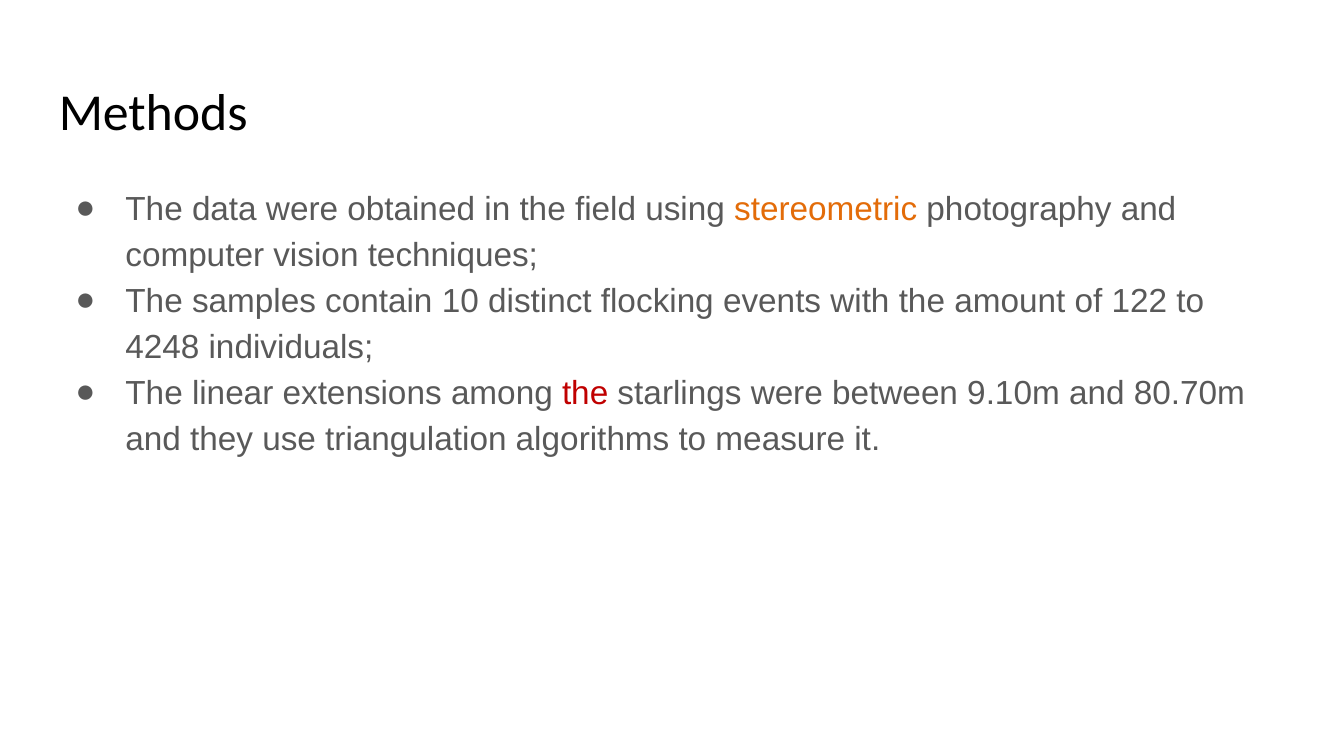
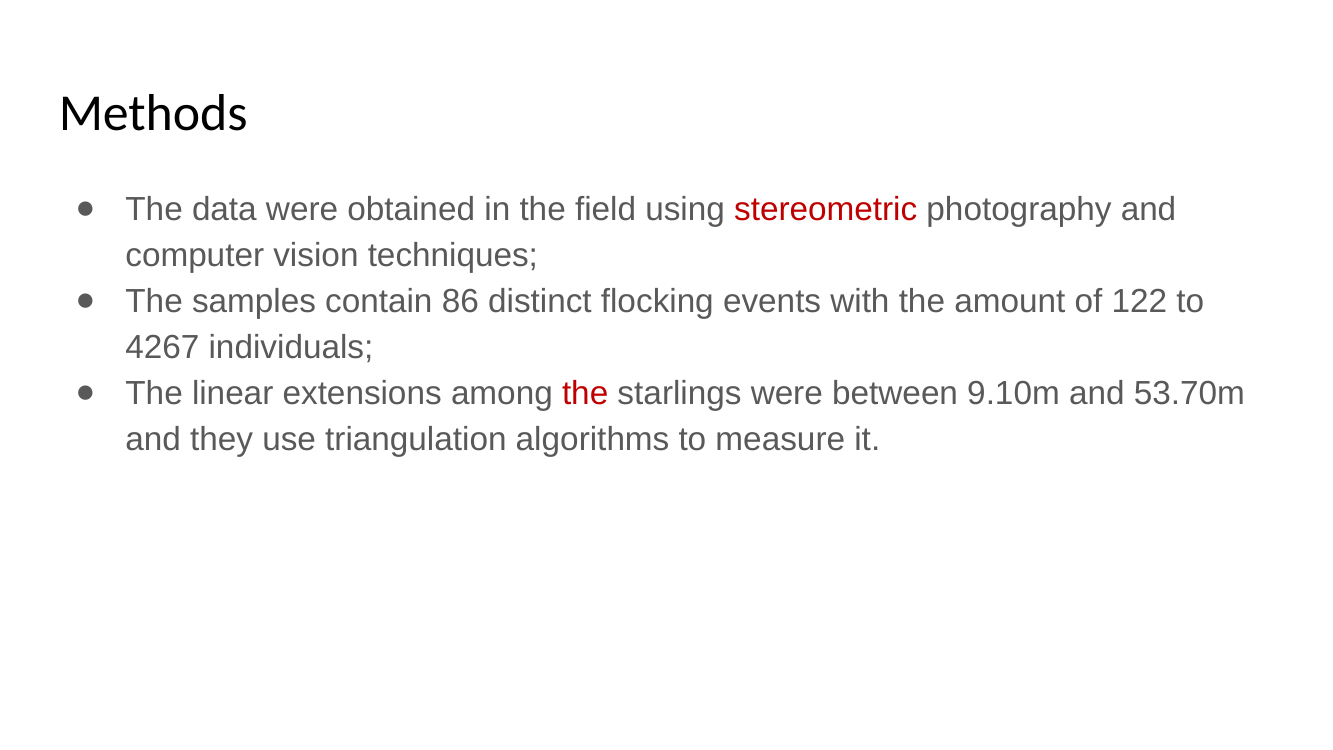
stereometric colour: orange -> red
10: 10 -> 86
4248: 4248 -> 4267
80.70m: 80.70m -> 53.70m
